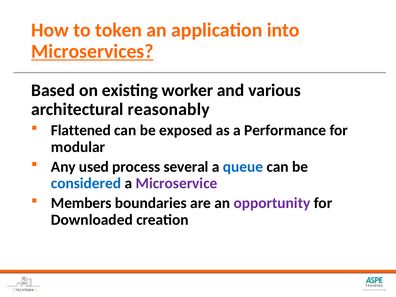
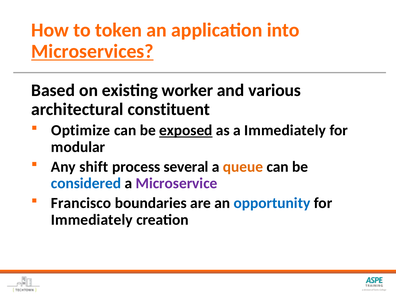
reasonably: reasonably -> constituent
Flattened: Flattened -> Optimize
exposed underline: none -> present
a Performance: Performance -> Immediately
used: used -> shift
queue colour: blue -> orange
Members: Members -> Francisco
opportunity colour: purple -> blue
Downloaded at (92, 220): Downloaded -> Immediately
